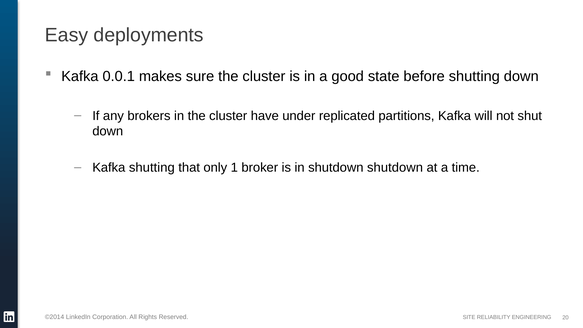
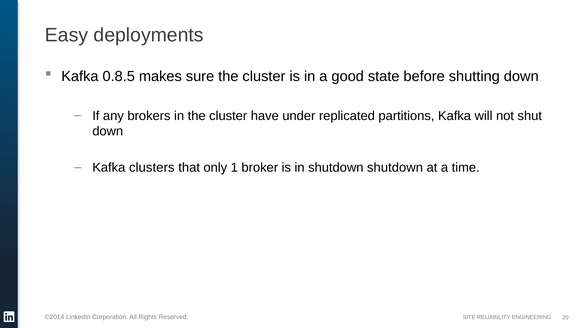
0.0.1: 0.0.1 -> 0.8.5
Kafka shutting: shutting -> clusters
